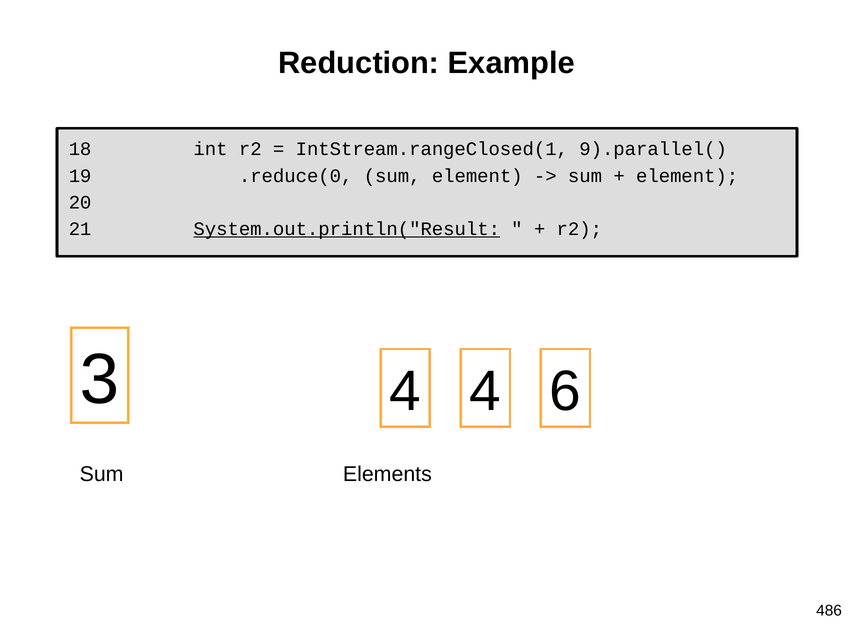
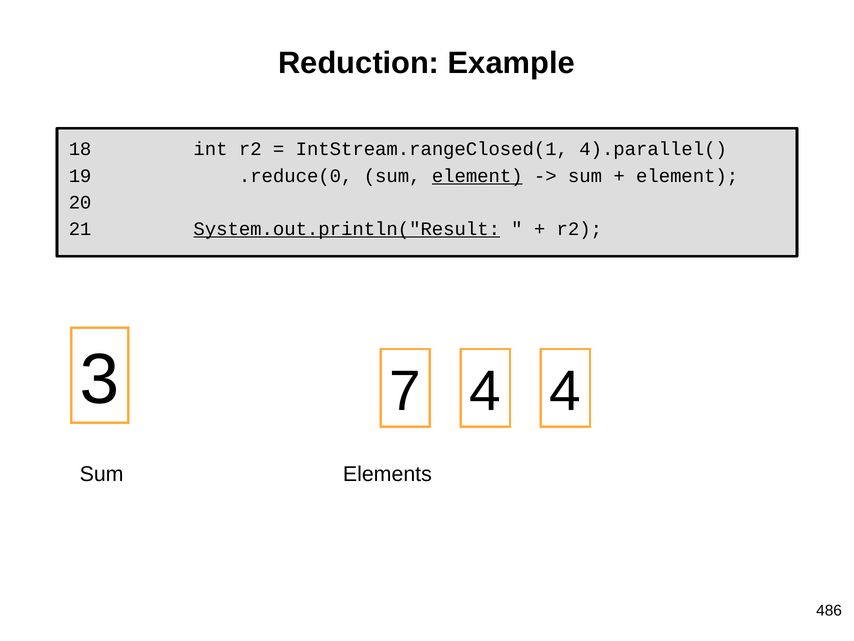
9).parallel(: 9).parallel( -> 4).parallel(
element at (477, 176) underline: none -> present
3 4: 4 -> 7
4 6: 6 -> 4
